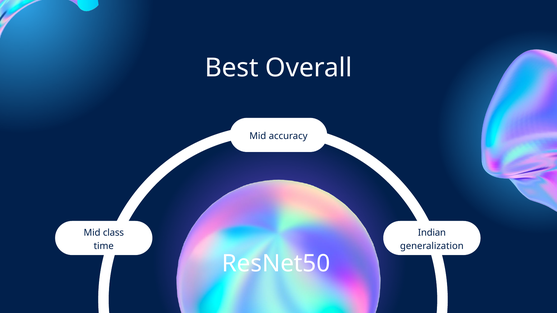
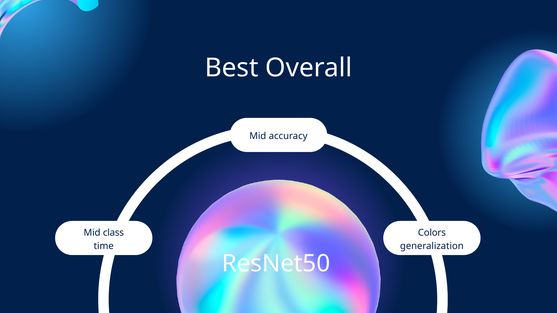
Indian: Indian -> Colors
